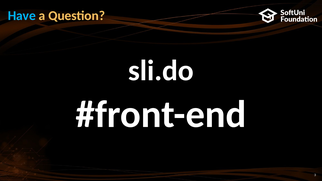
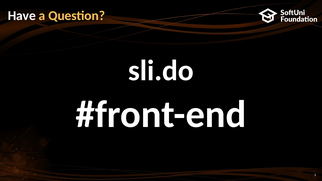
Have colour: light blue -> white
